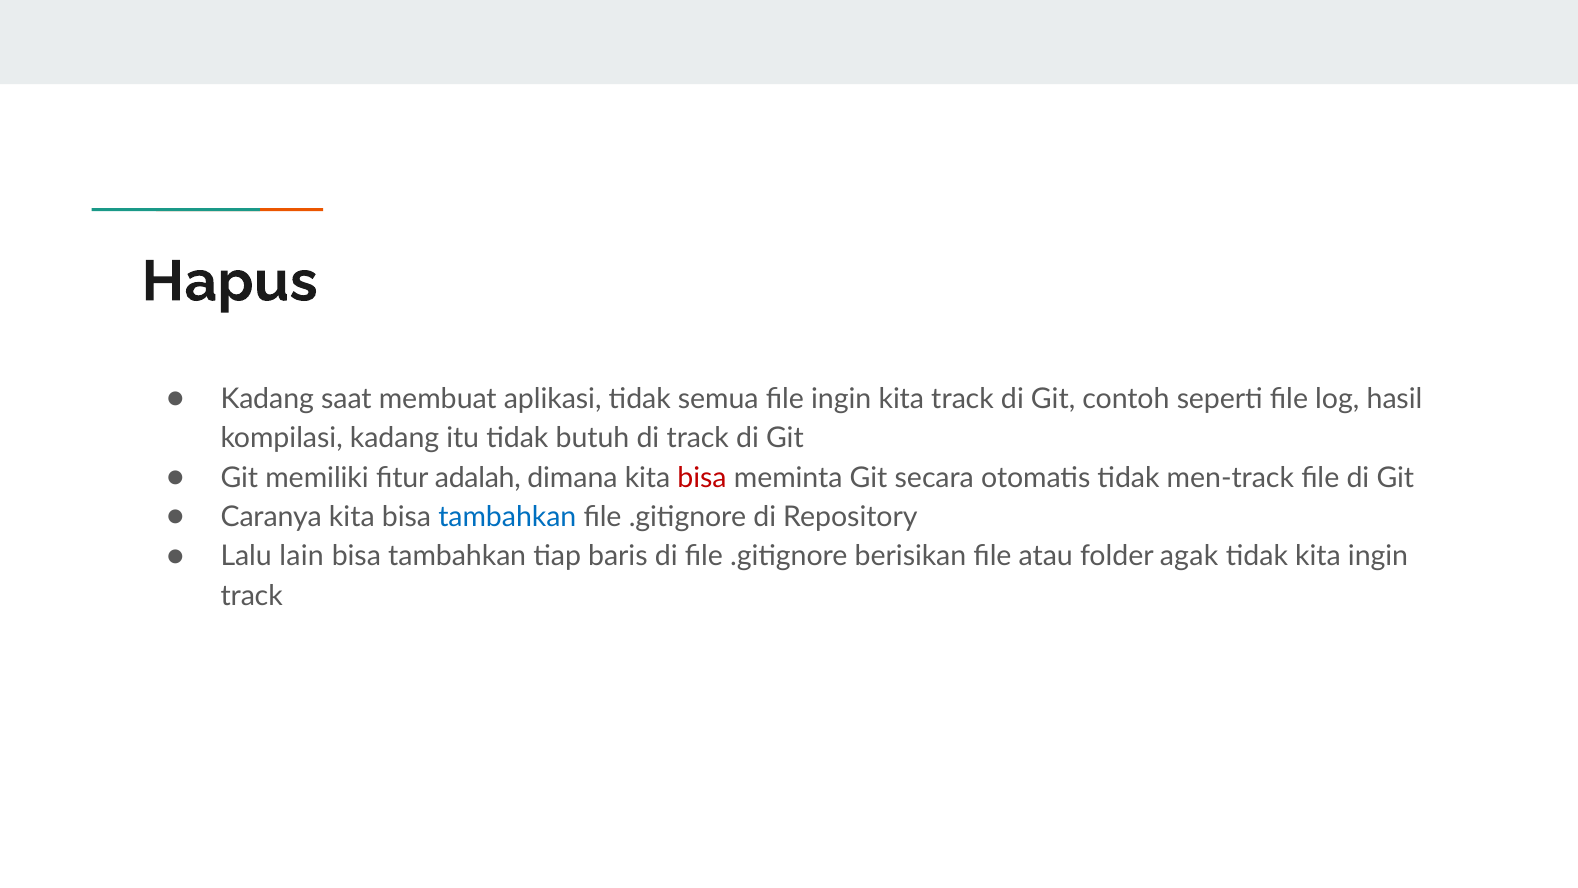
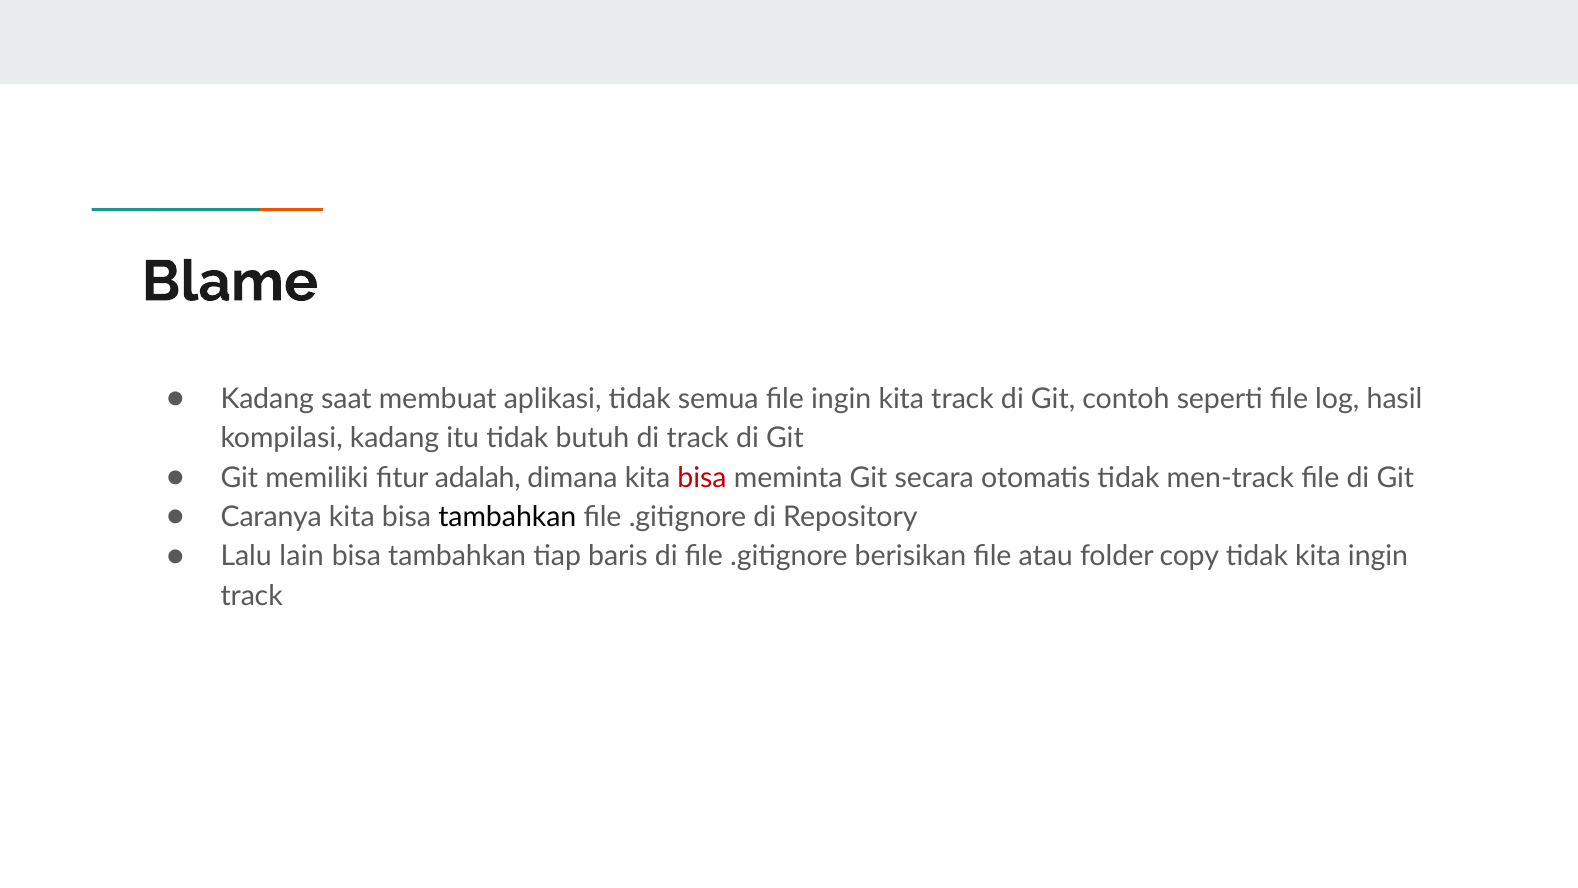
Hapus: Hapus -> Blame
tambahkan at (507, 517) colour: blue -> black
agak: agak -> copy
